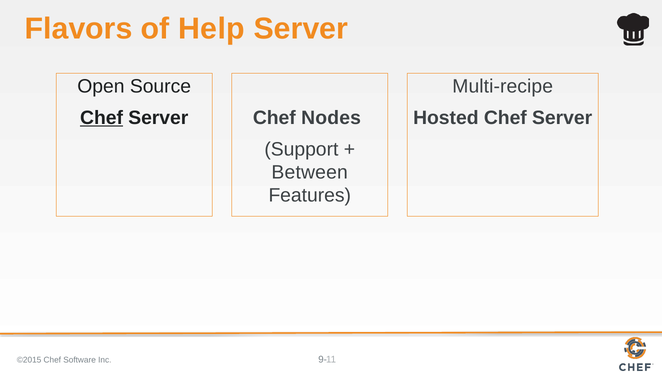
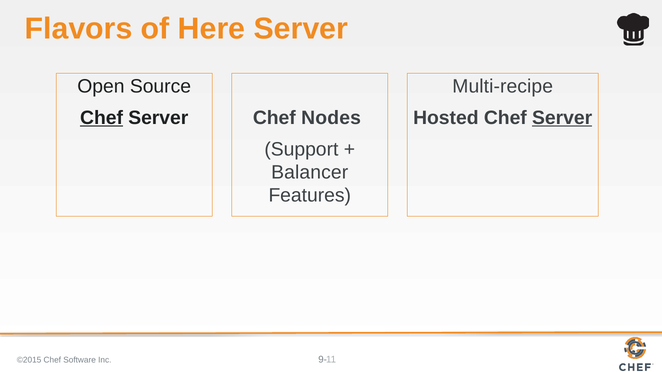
Help: Help -> Here
Server at (562, 118) underline: none -> present
Between: Between -> Balancer
